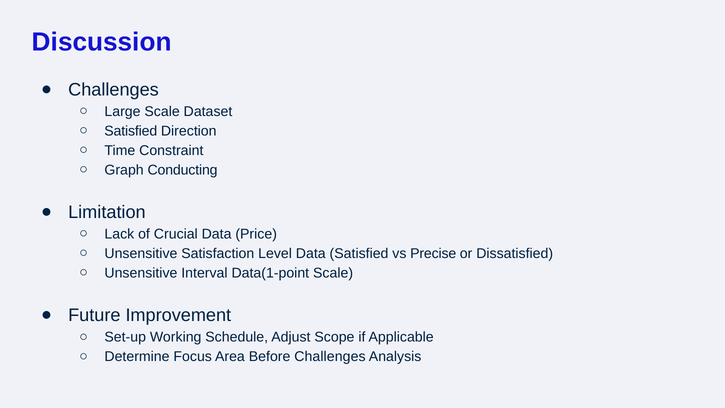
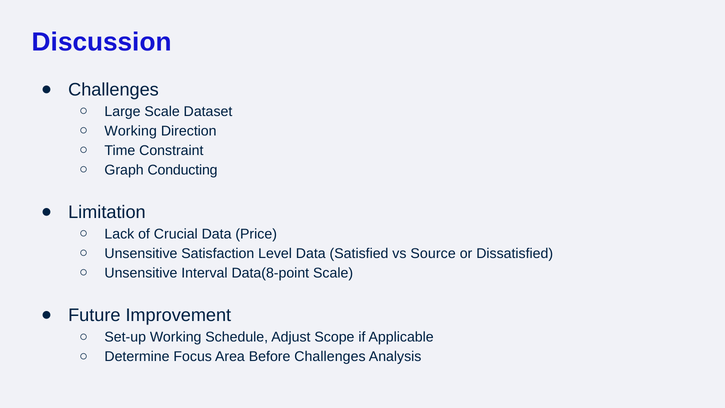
Satisfied at (131, 131): Satisfied -> Working
Precise: Precise -> Source
Data(1-point: Data(1-point -> Data(8-point
